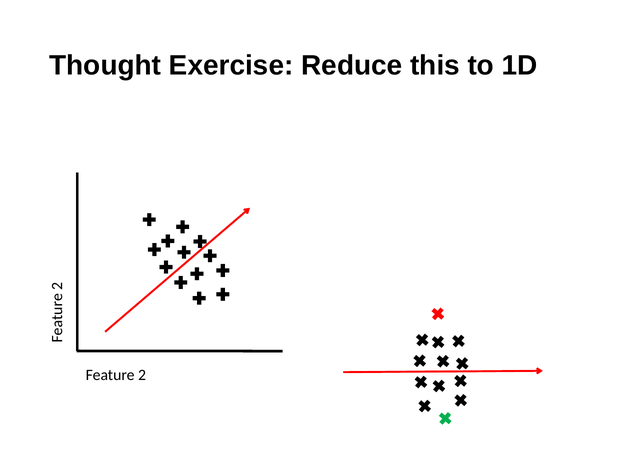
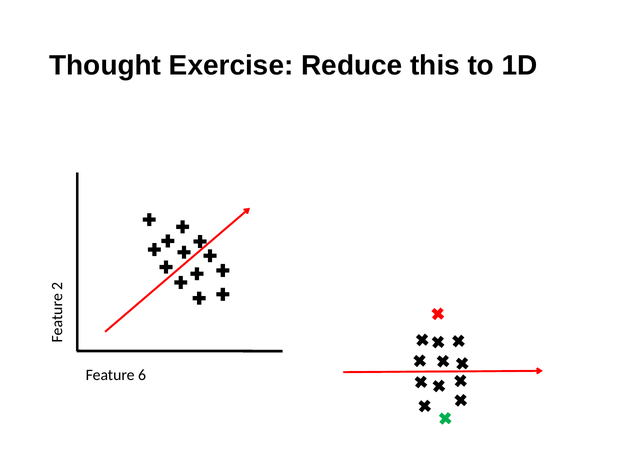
Feature 2: 2 -> 6
